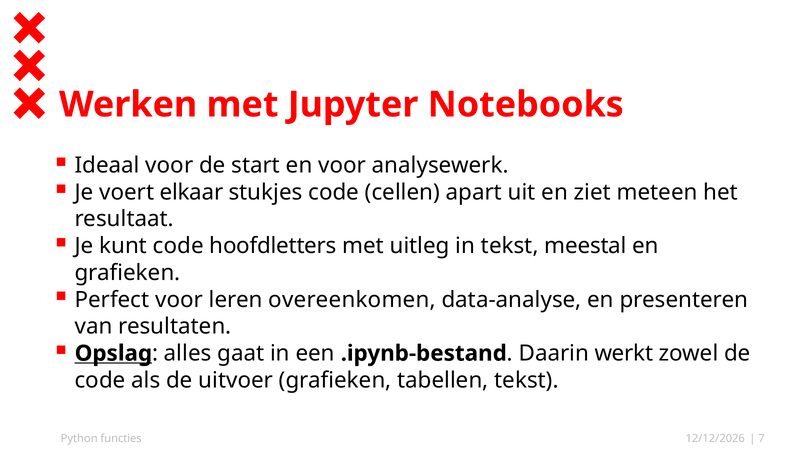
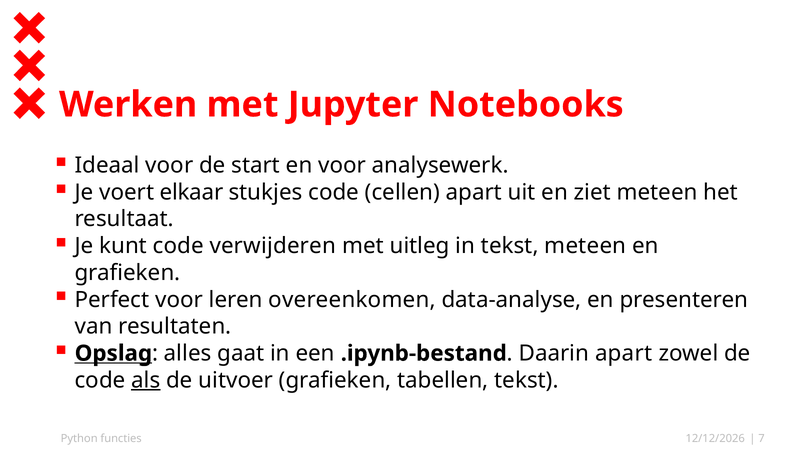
hoofdletters: hoofdletters -> verwijderen
tekst meestal: meestal -> meteen
Daarin werkt: werkt -> apart
als underline: none -> present
